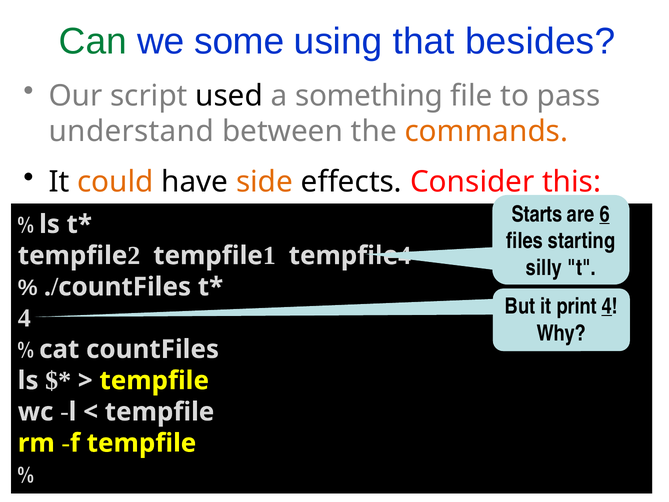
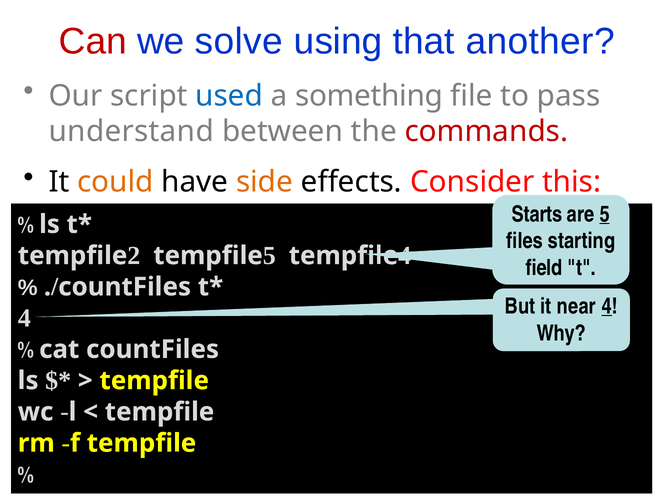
Can colour: green -> red
some: some -> solve
besides: besides -> another
used colour: black -> blue
commands colour: orange -> red
are 6: 6 -> 5
tempfile 1: 1 -> 5
silly: silly -> field
print: print -> near
